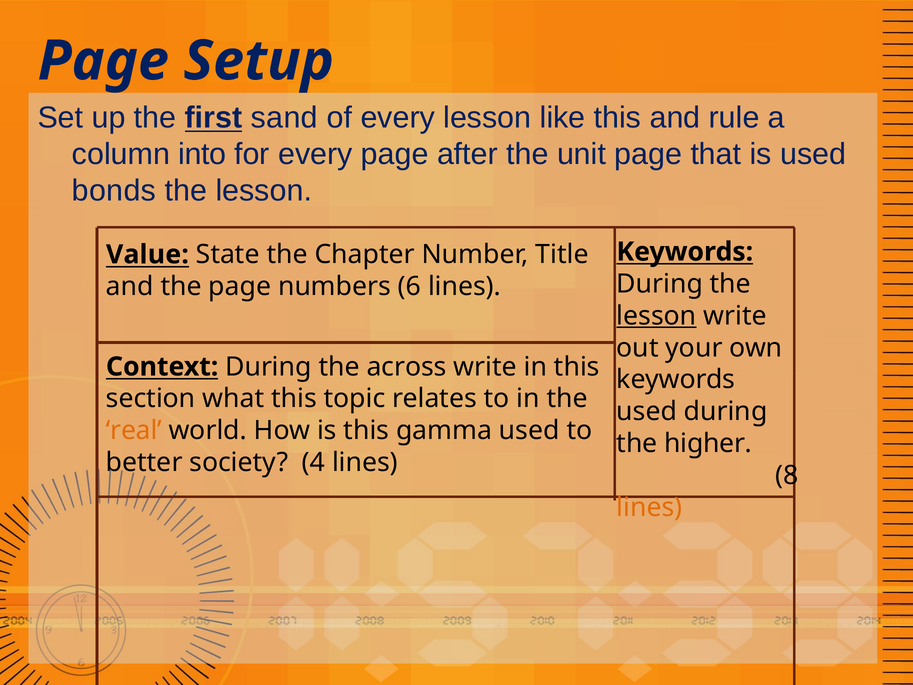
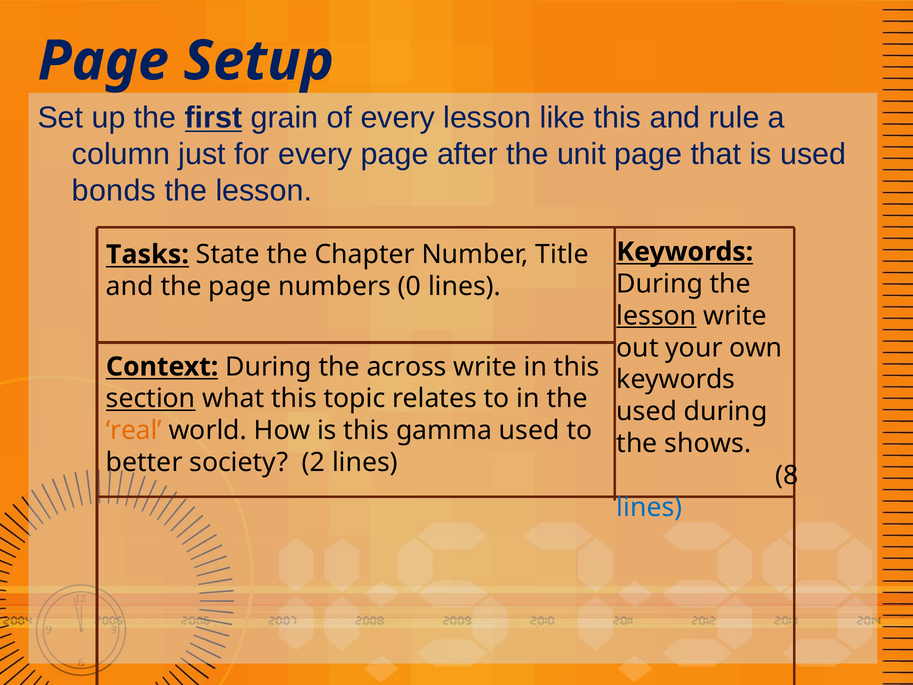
sand: sand -> grain
into: into -> just
Value: Value -> Tasks
6: 6 -> 0
section underline: none -> present
higher: higher -> shows
4: 4 -> 2
lines at (649, 507) colour: orange -> blue
